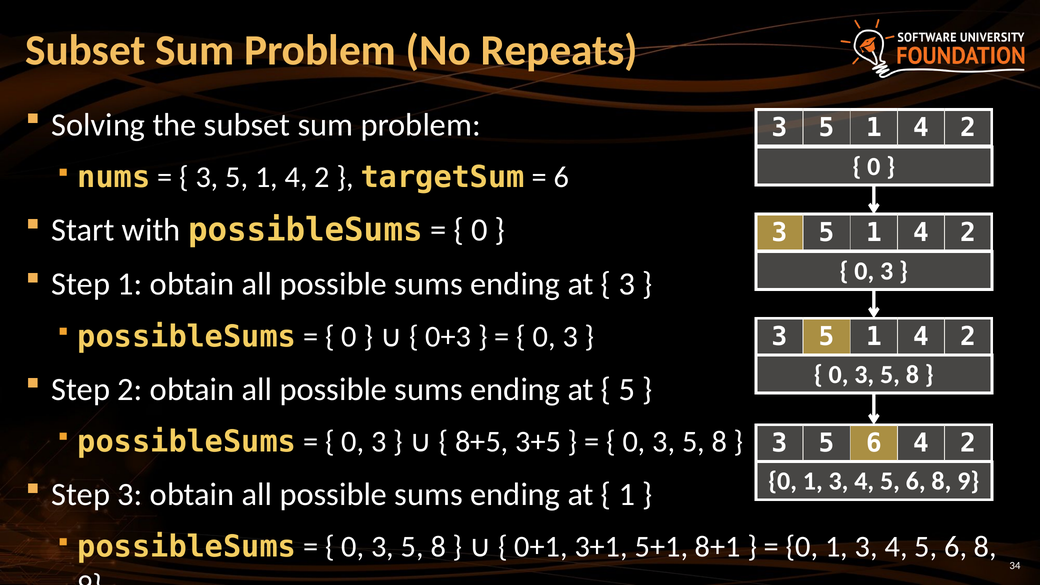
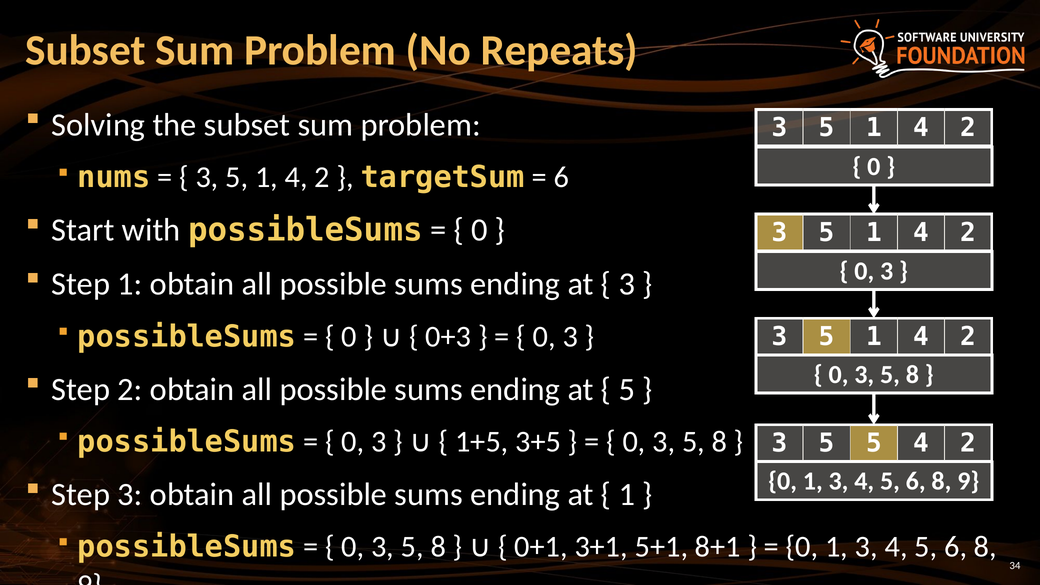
8+5: 8+5 -> 1+5
3 5 6: 6 -> 5
